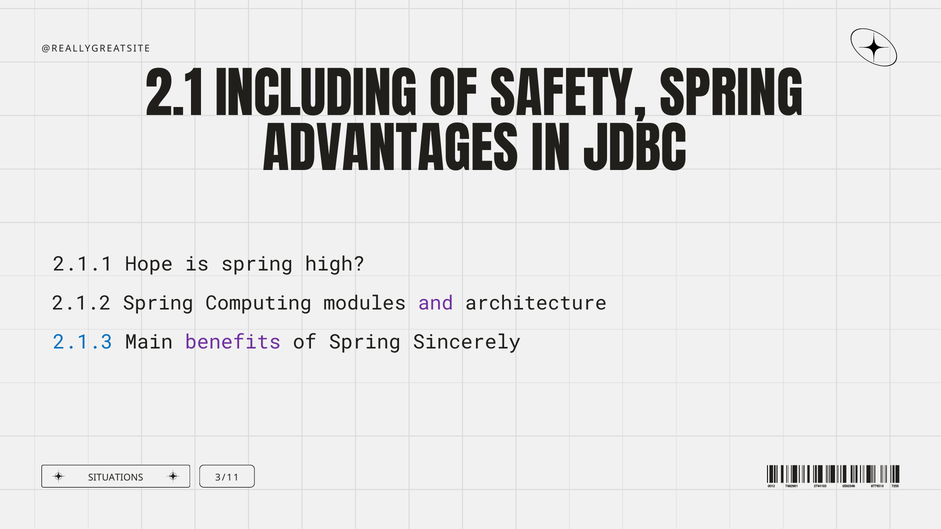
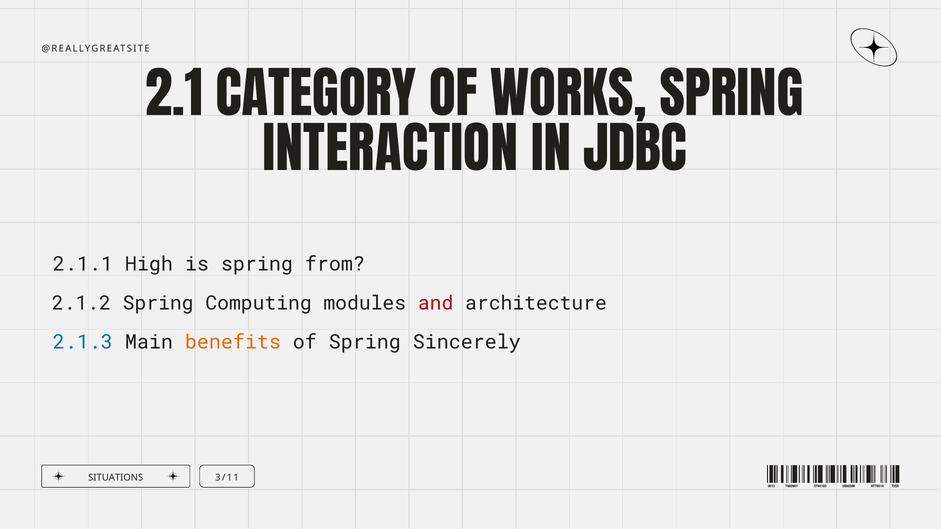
INCLUDING: INCLUDING -> CATEGORY
SAFETY: SAFETY -> WORKS
ADVANTAGES: ADVANTAGES -> INTERACTION
Hope: Hope -> High
high: high -> from
and colour: purple -> red
benefits colour: purple -> orange
